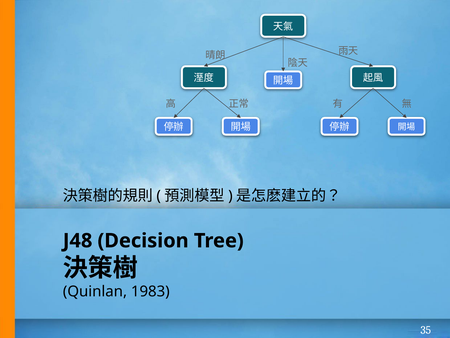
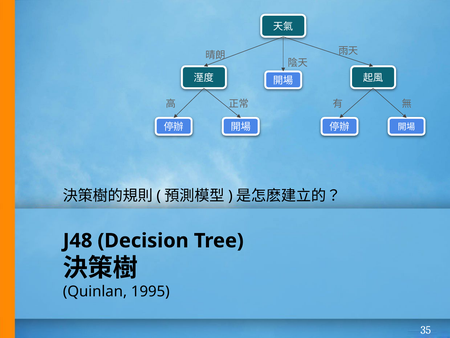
1983: 1983 -> 1995
